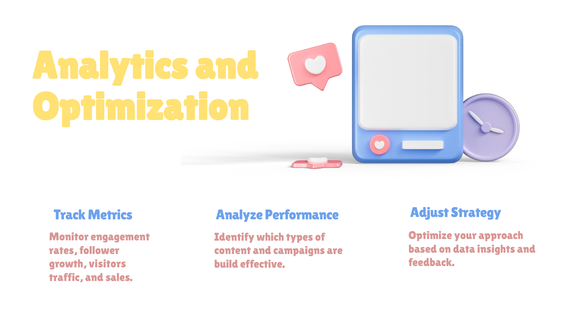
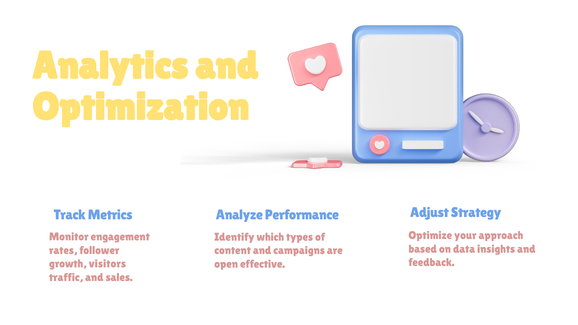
build: build -> open
